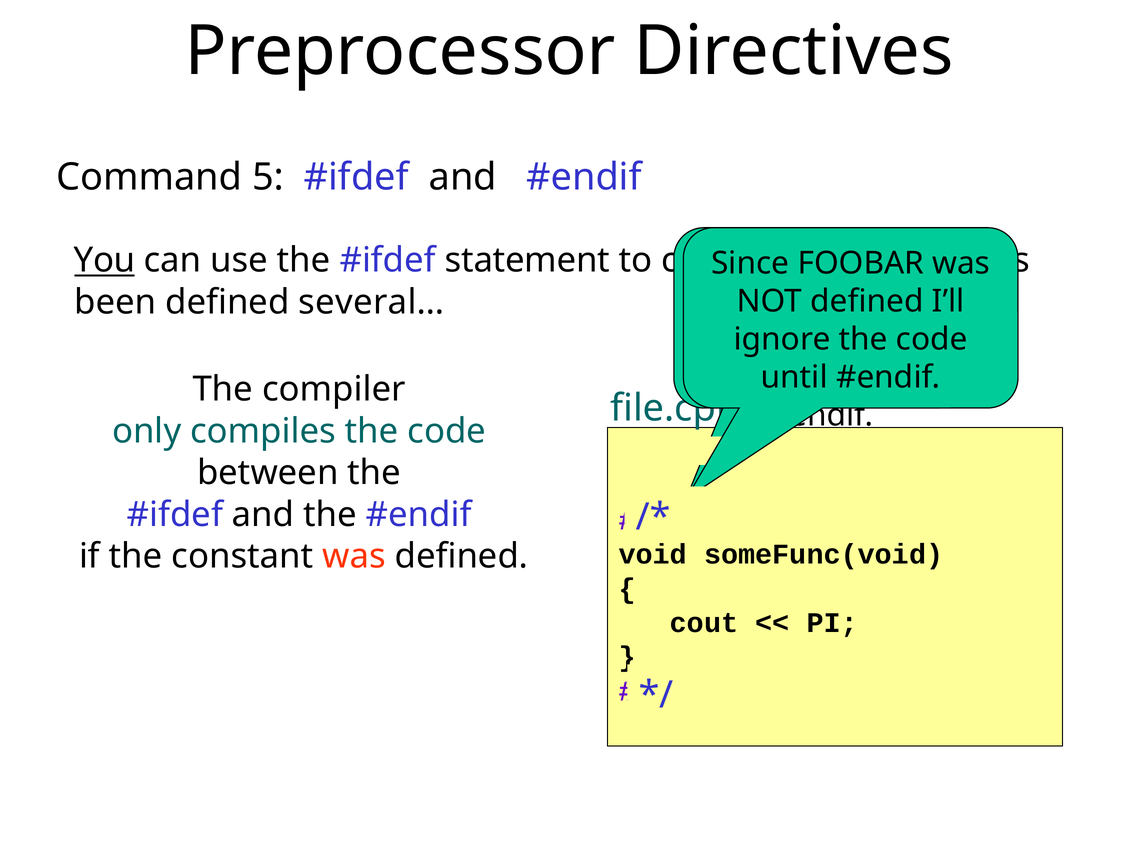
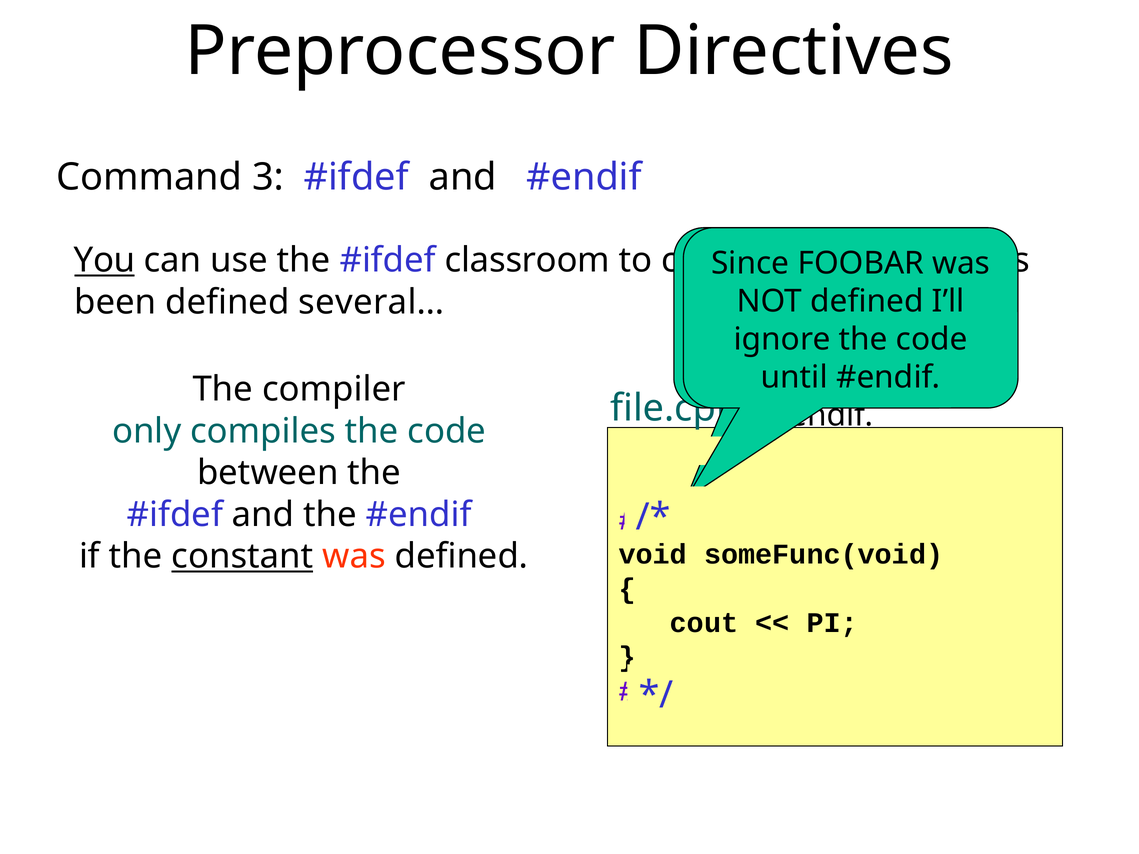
5: 5 -> 3
statement: statement -> classroom
constant at (242, 557) underline: none -> present
